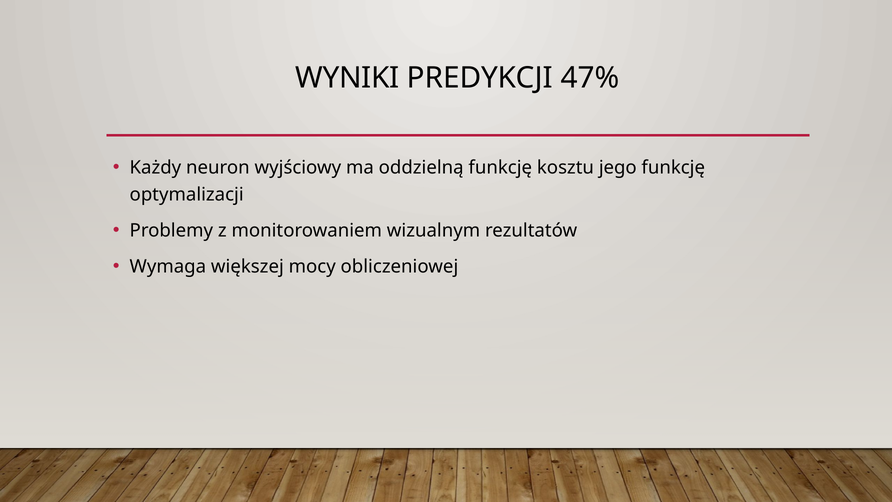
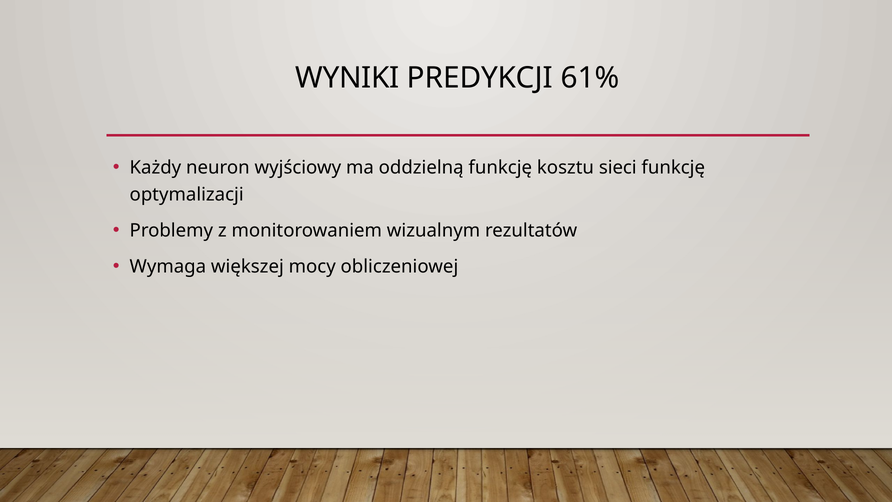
47%: 47% -> 61%
jego: jego -> sieci
